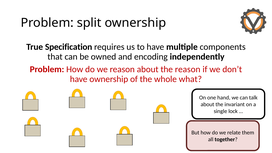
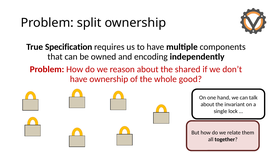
the reason: reason -> shared
what: what -> good
